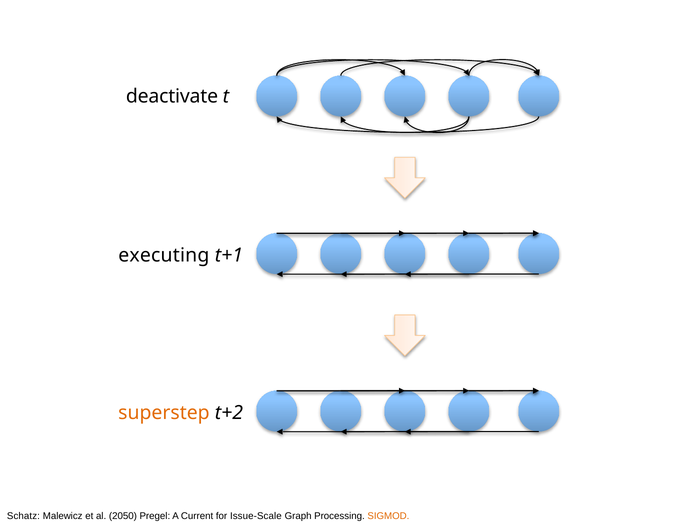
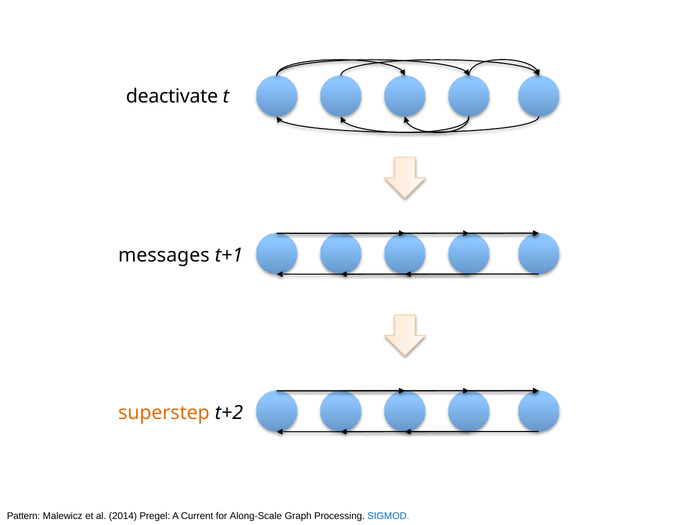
executing: executing -> messages
Schatz: Schatz -> Pattern
2050: 2050 -> 2014
Issue-Scale: Issue-Scale -> Along-Scale
SIGMOD colour: orange -> blue
